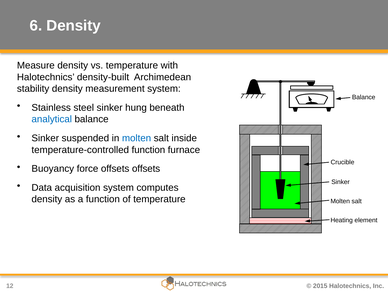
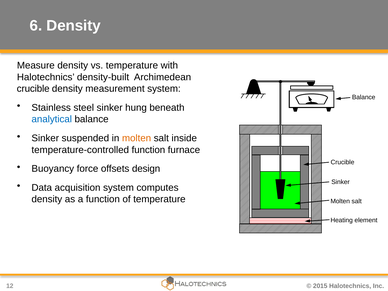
stability at (33, 89): stability -> crucible
molten at (137, 138) colour: blue -> orange
offsets offsets: offsets -> design
